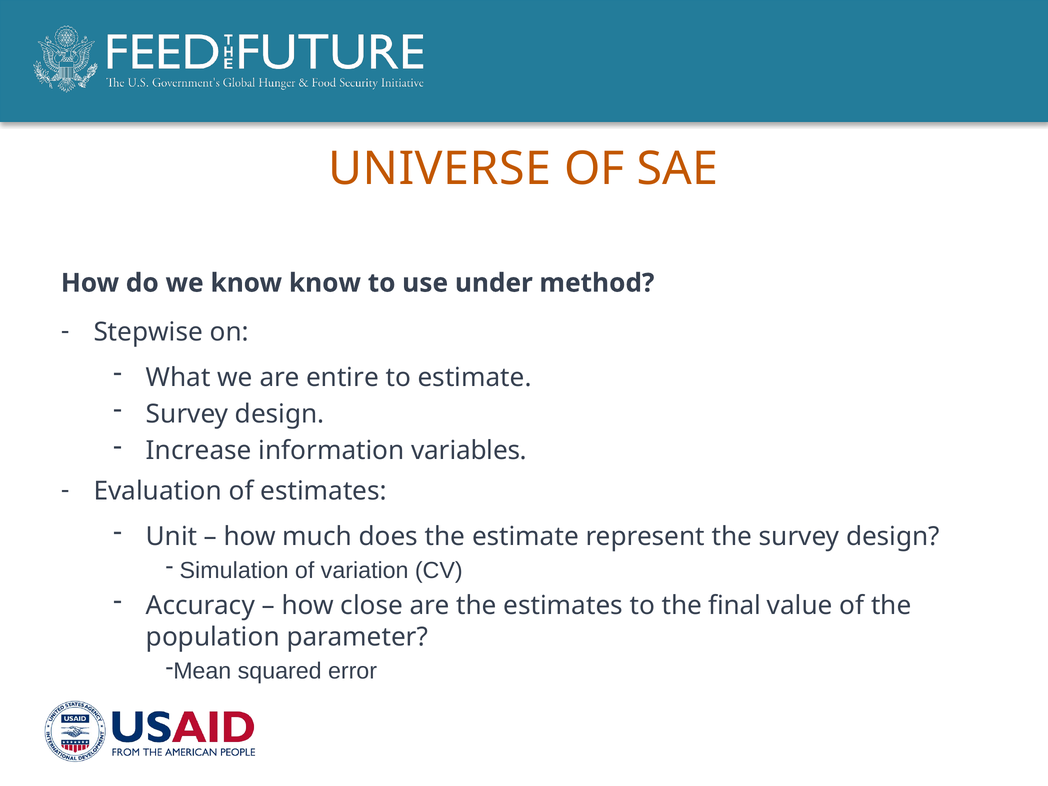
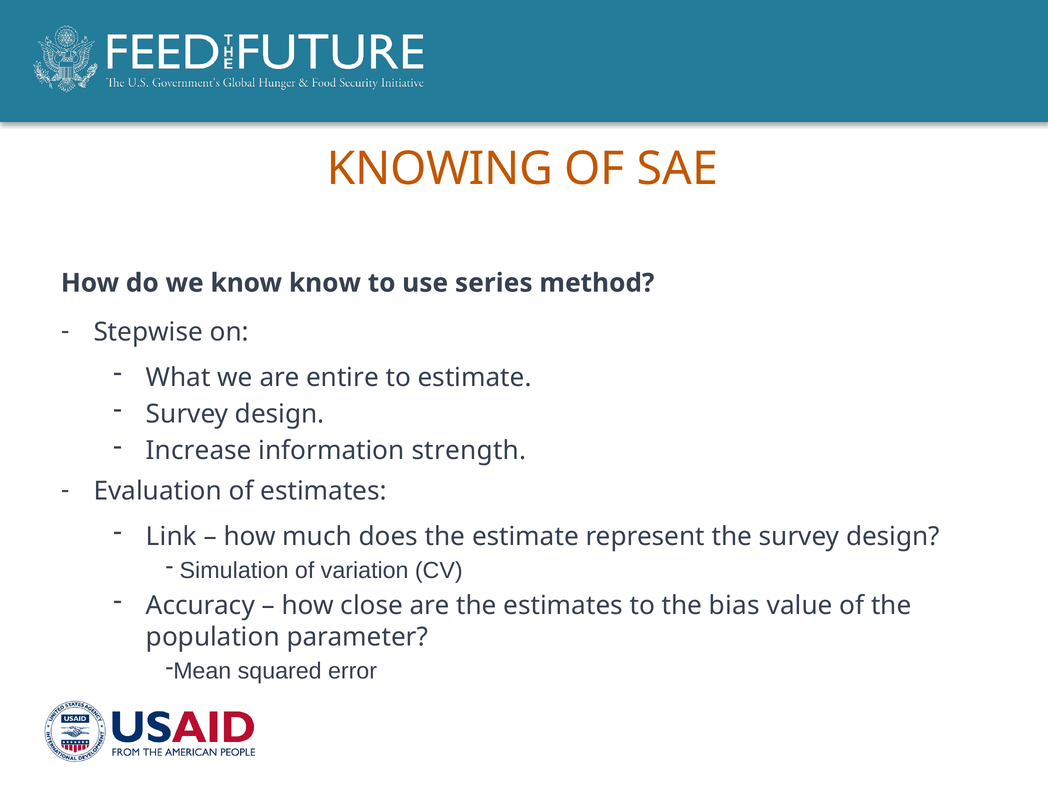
UNIVERSE: UNIVERSE -> KNOWING
under: under -> series
variables: variables -> strength
Unit: Unit -> Link
final: final -> bias
